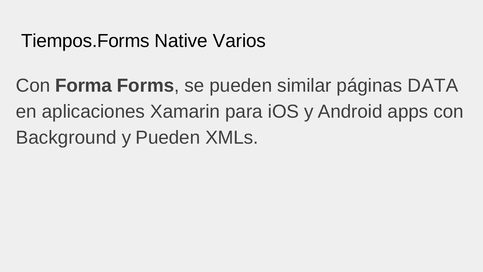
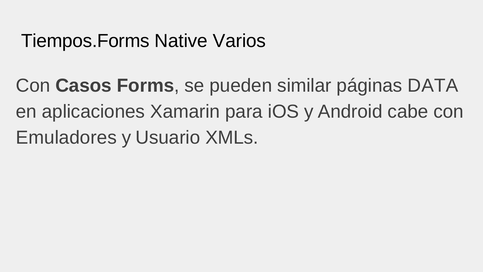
Forma: Forma -> Casos
apps: apps -> cabe
Background: Background -> Emuladores
y Pueden: Pueden -> Usuario
